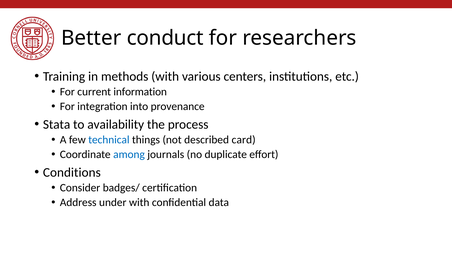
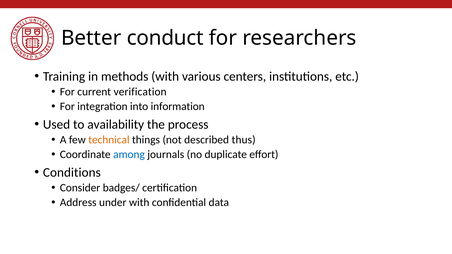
information: information -> verification
provenance: provenance -> information
Stata: Stata -> Used
technical colour: blue -> orange
card: card -> thus
